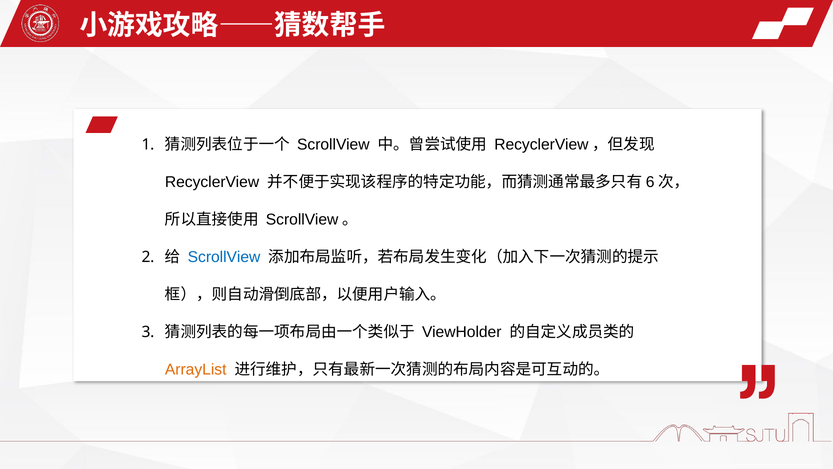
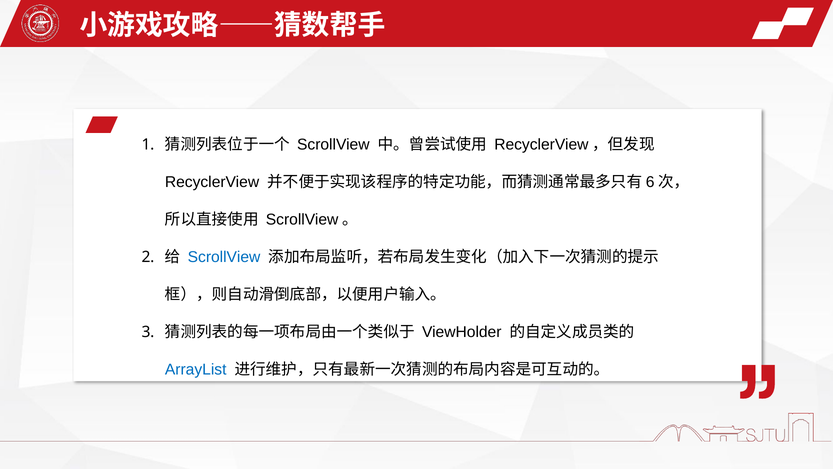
ArrayList colour: orange -> blue
